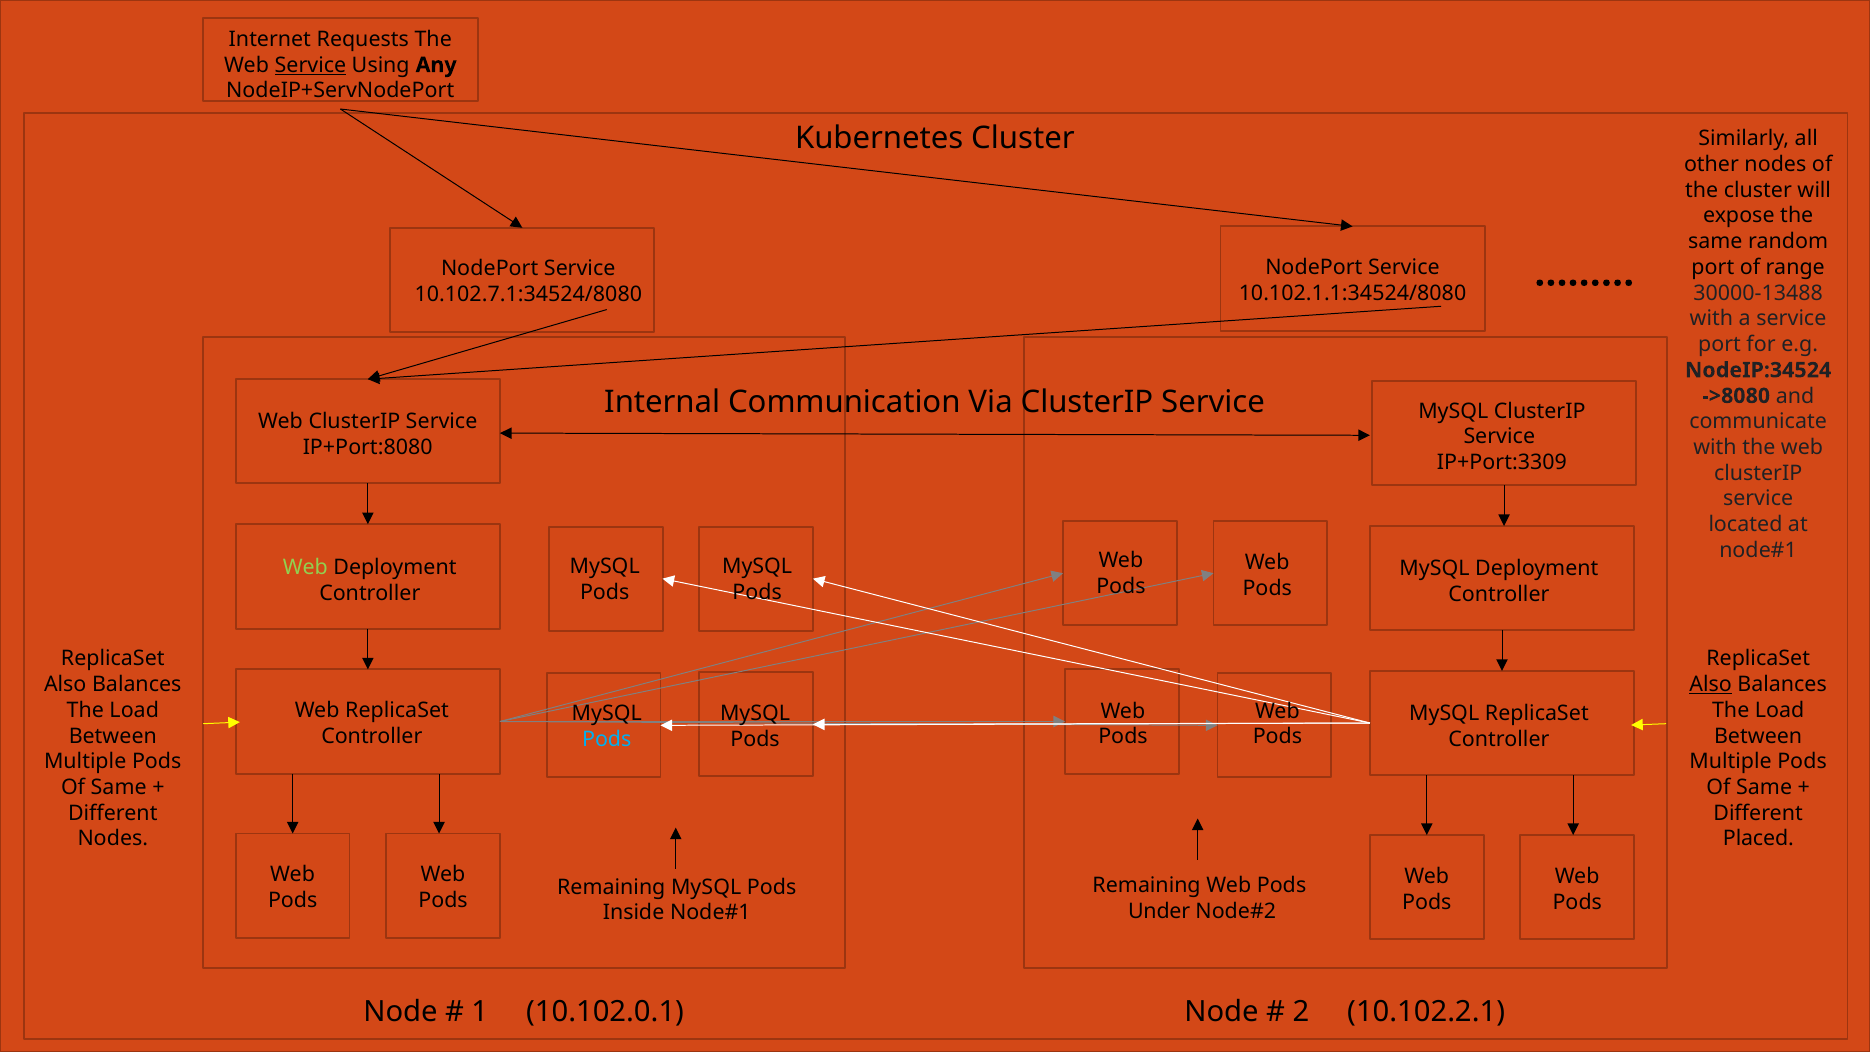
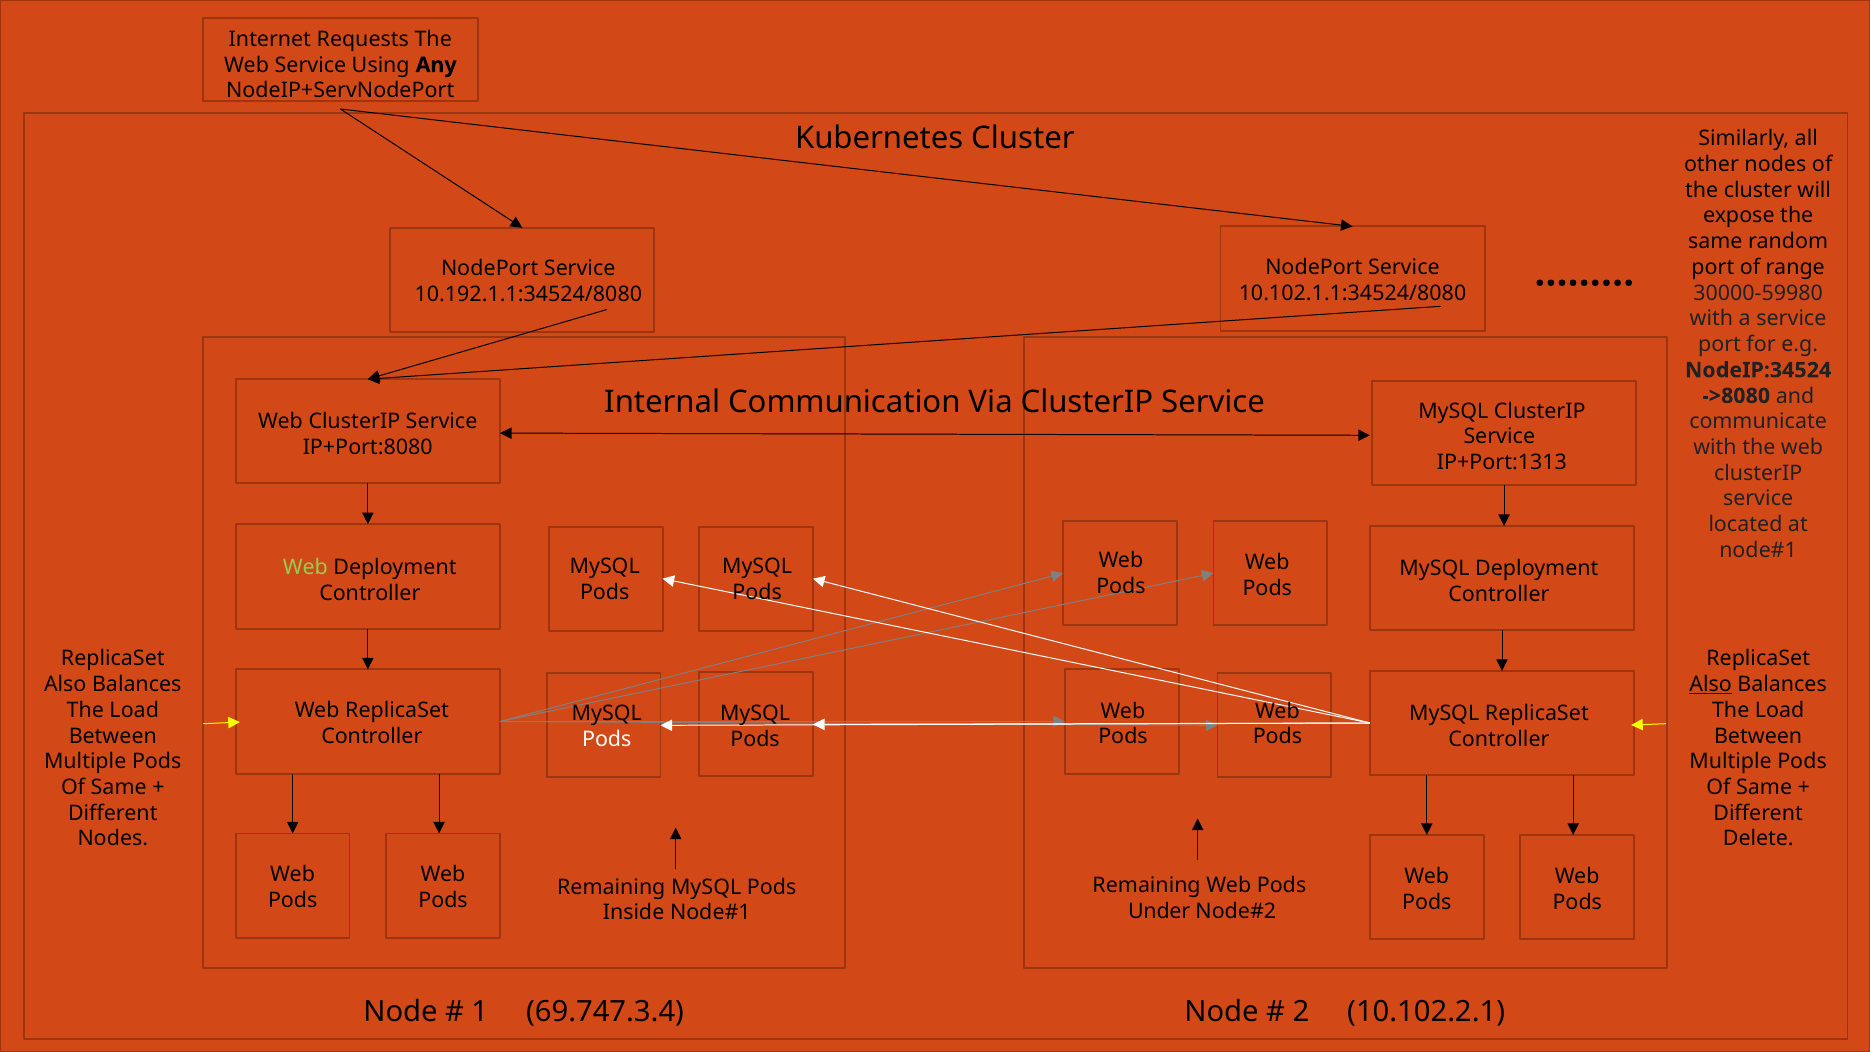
Service at (310, 65) underline: present -> none
30000-13488: 30000-13488 -> 30000-59980
10.102.7.1:34524/8080: 10.102.7.1:34524/8080 -> 10.192.1.1:34524/8080
IP+Port:3309: IP+Port:3309 -> IP+Port:1313
Pods at (607, 739) colour: light blue -> white
Placed: Placed -> Delete
10.102.0.1: 10.102.0.1 -> 69.747.3.4
